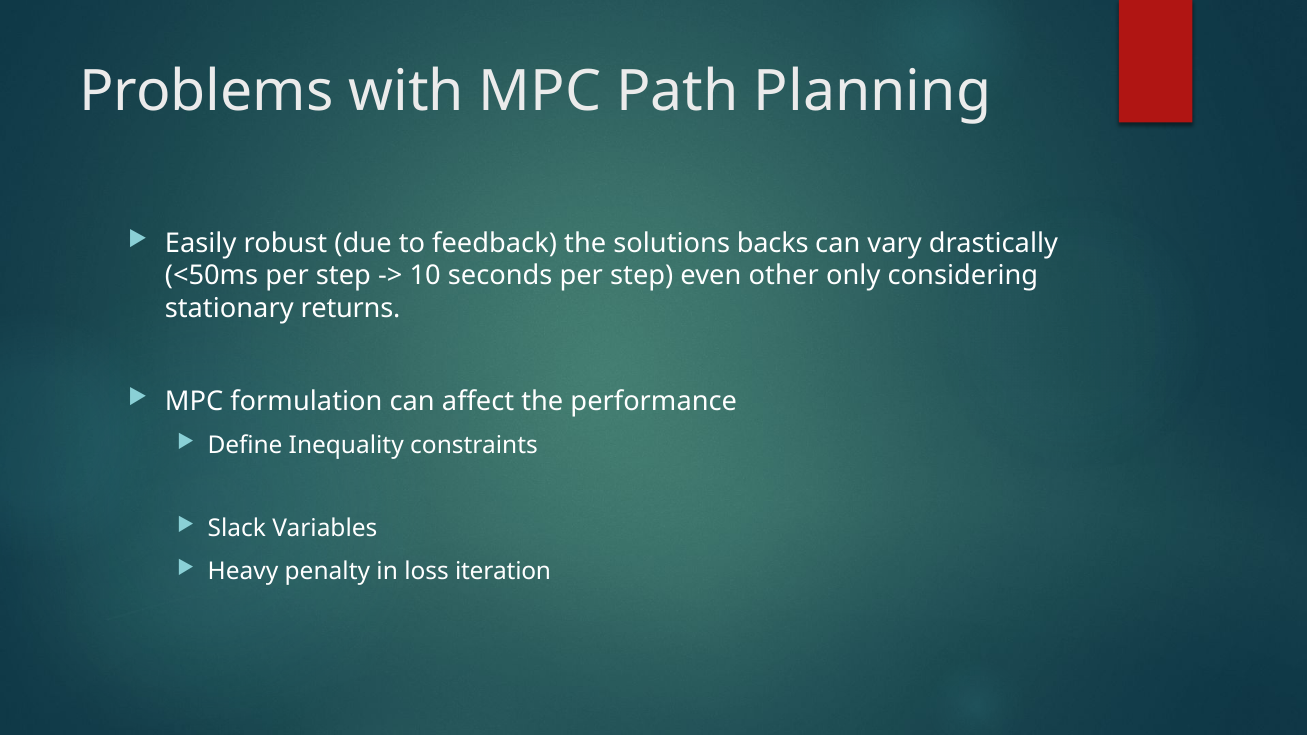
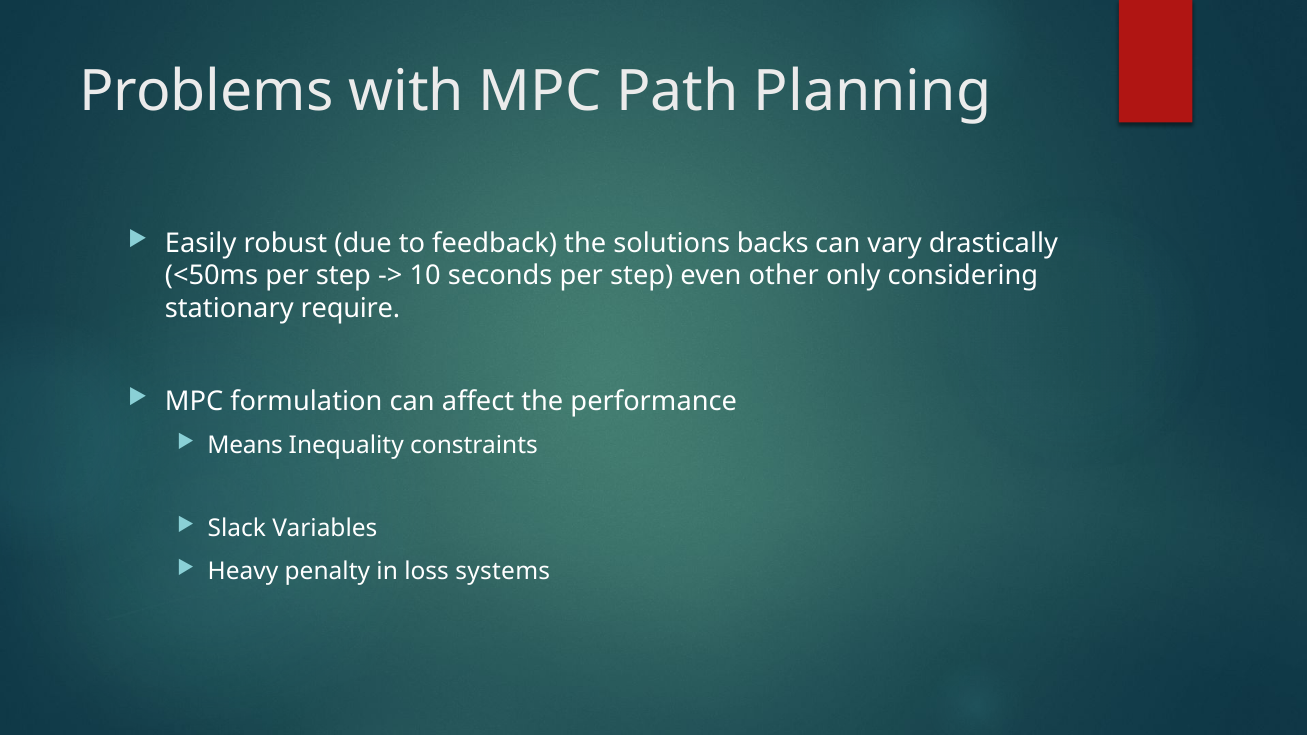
returns: returns -> require
Define: Define -> Means
iteration: iteration -> systems
